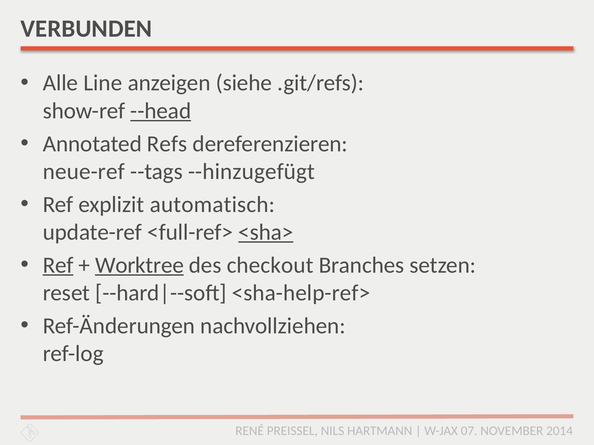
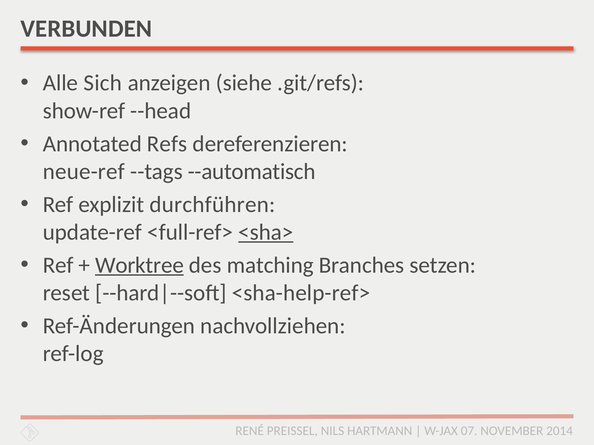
Line: Line -> Sich
--head underline: present -> none
--hinzugefügt: --hinzugefügt -> --automatisch
automatisch: automatisch -> durchführen
Ref at (58, 265) underline: present -> none
checkout: checkout -> matching
